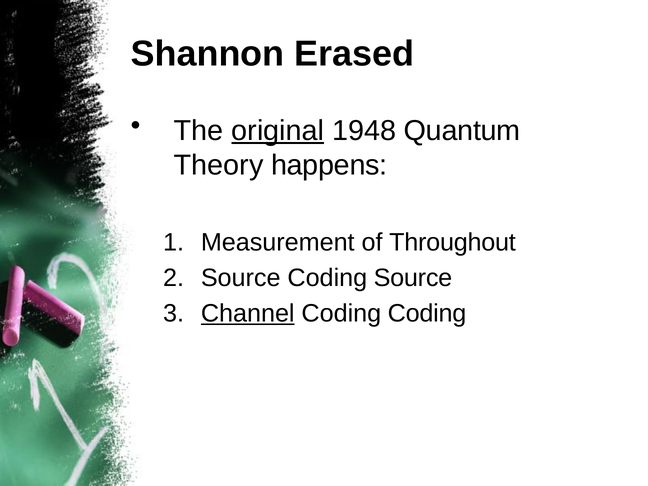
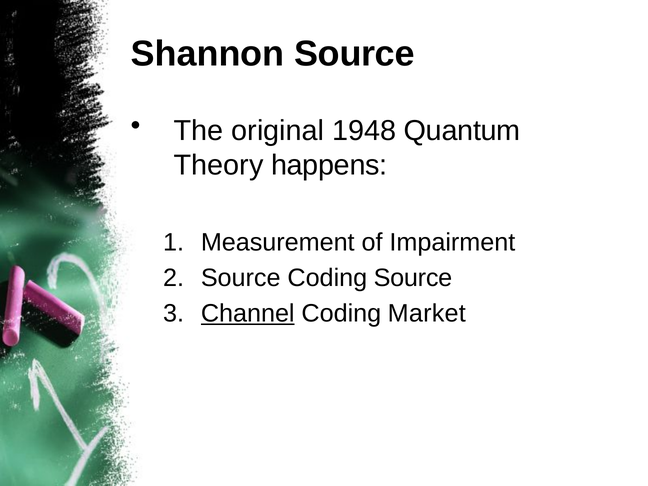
Shannon Erased: Erased -> Source
original underline: present -> none
Throughout: Throughout -> Impairment
Coding Coding: Coding -> Market
